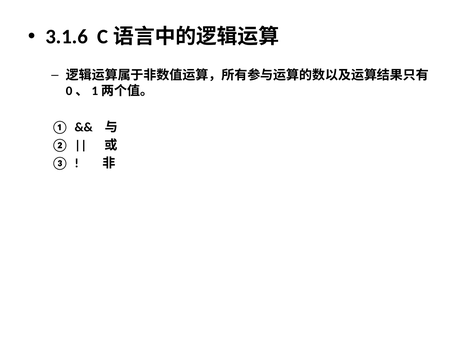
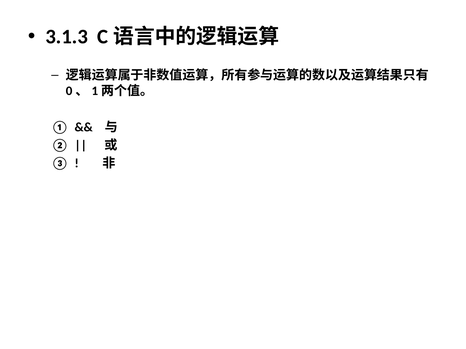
3.1.6: 3.1.6 -> 3.1.3
